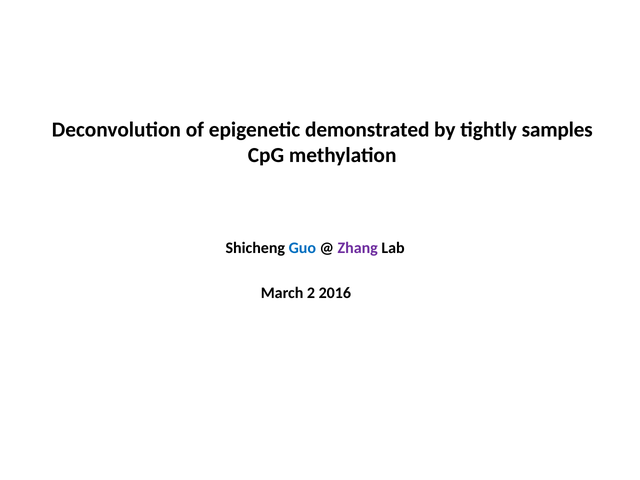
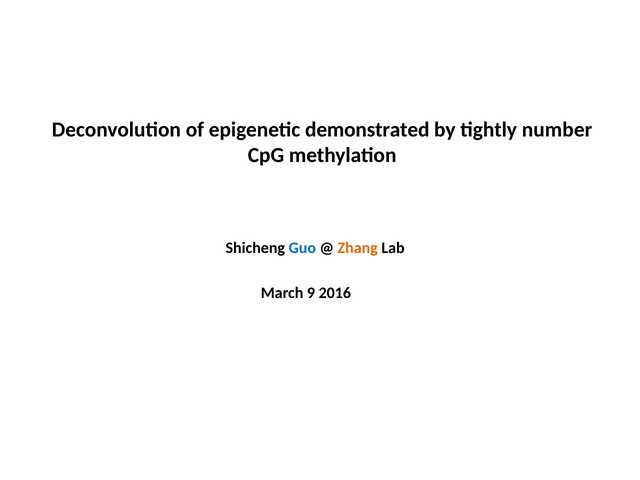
samples: samples -> number
Zhang colour: purple -> orange
2: 2 -> 9
